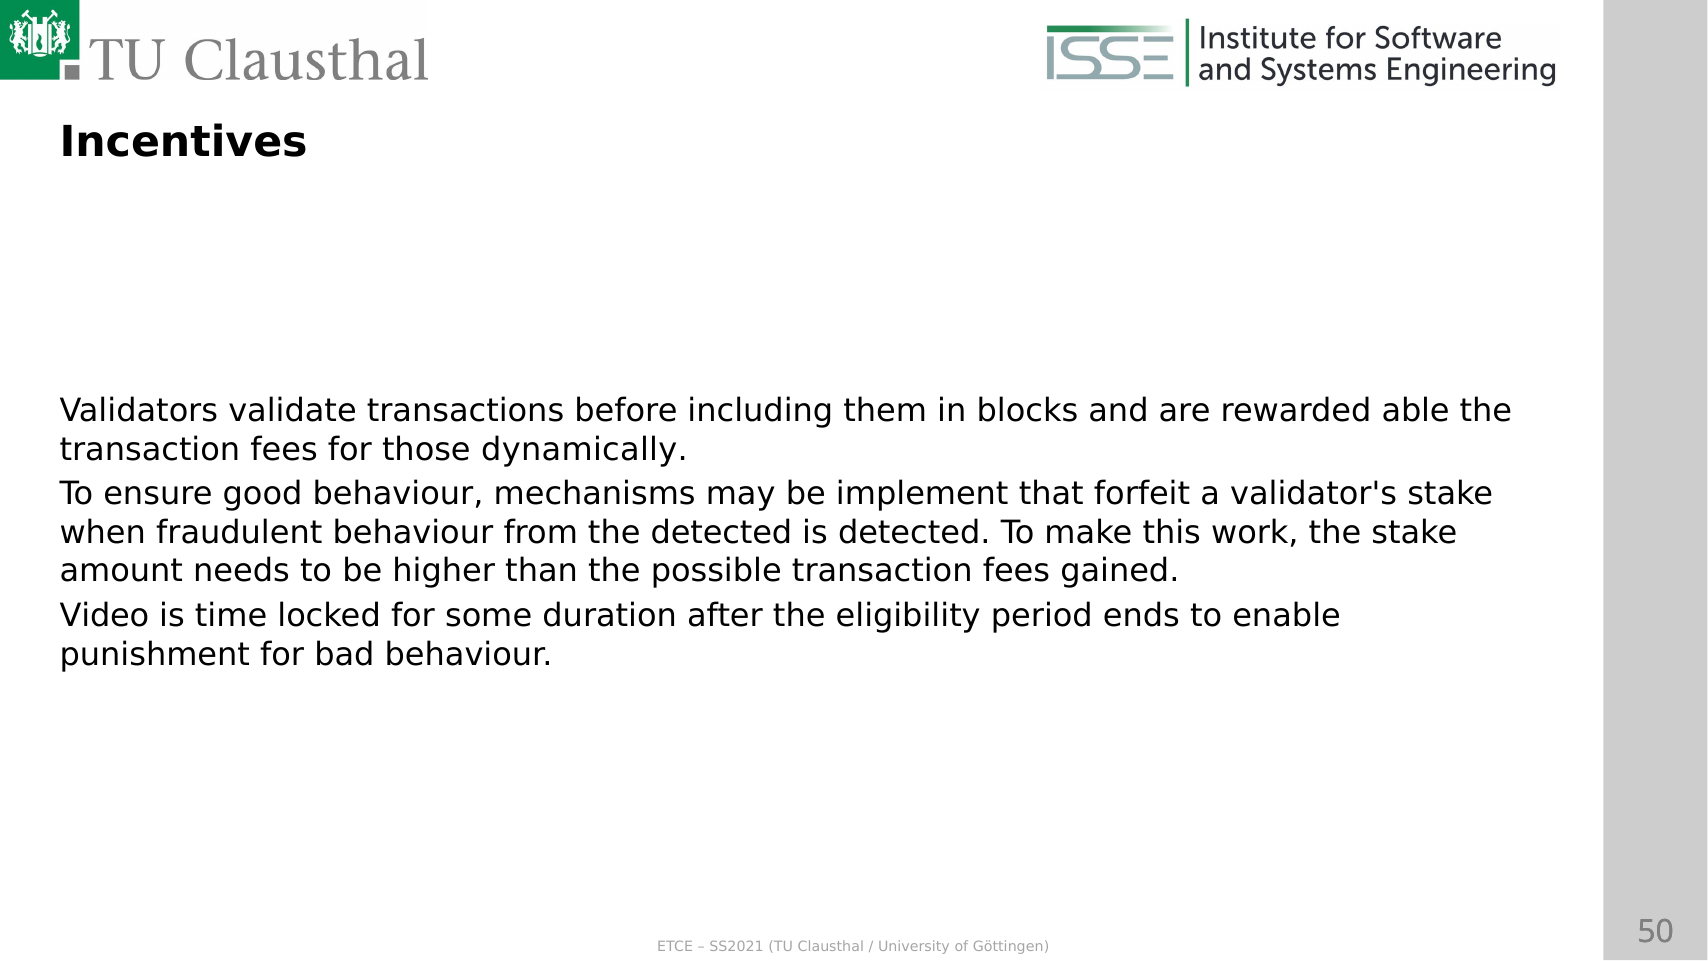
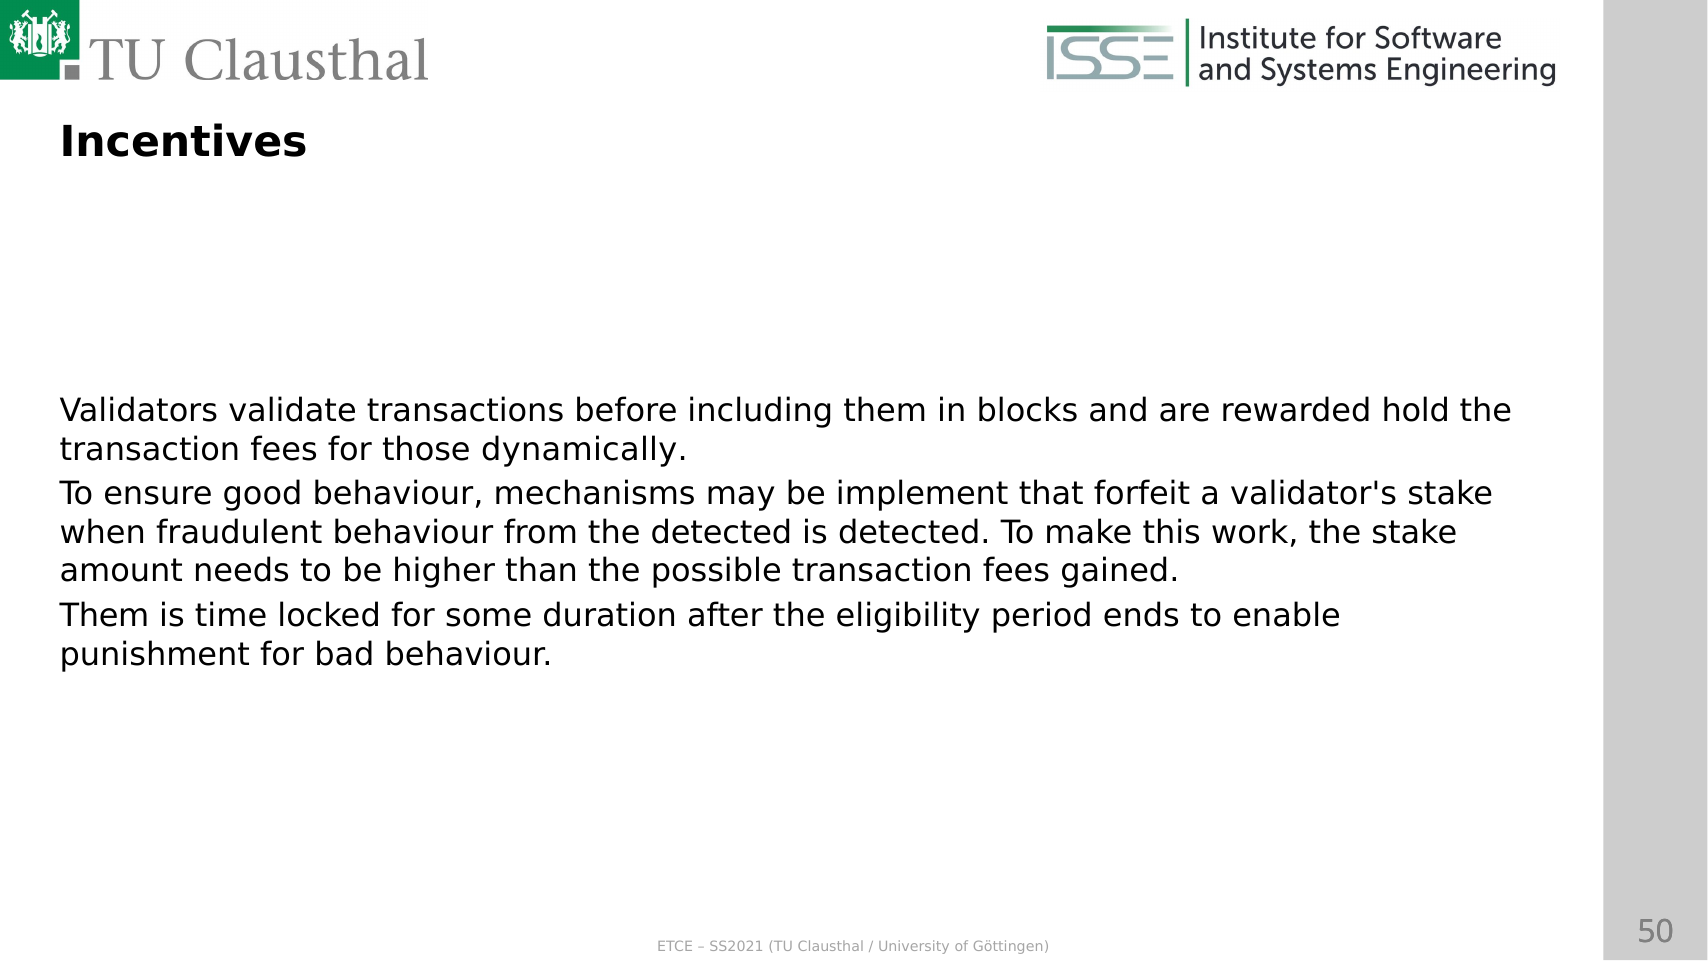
able: able -> hold
Video at (104, 616): Video -> Them
